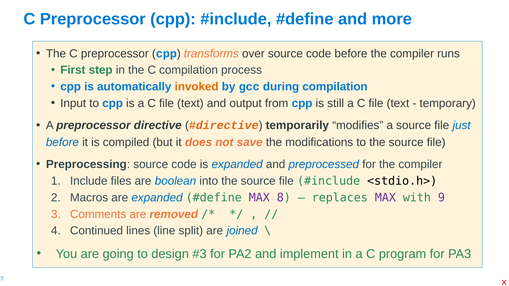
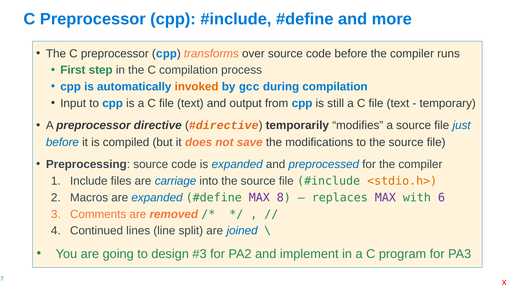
boolean: boolean -> carriage
<stdio.h> colour: black -> orange
9: 9 -> 6
